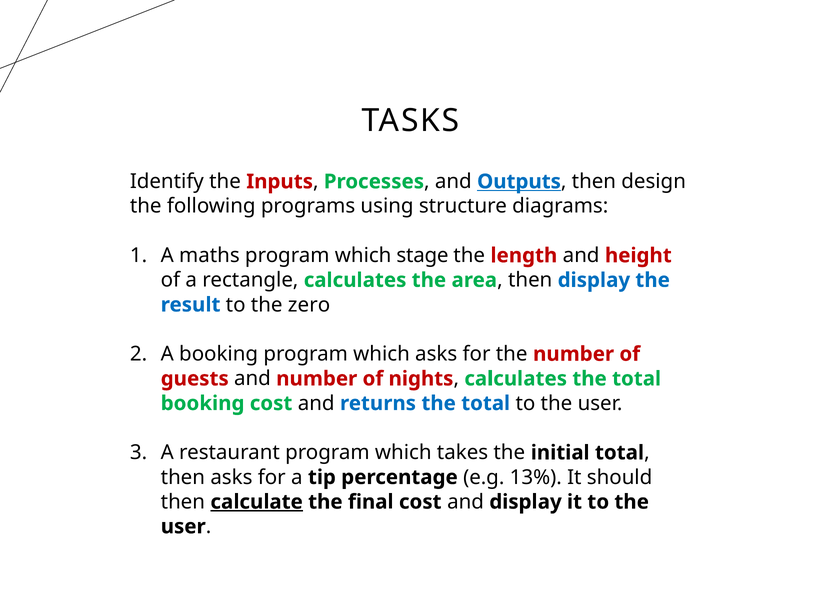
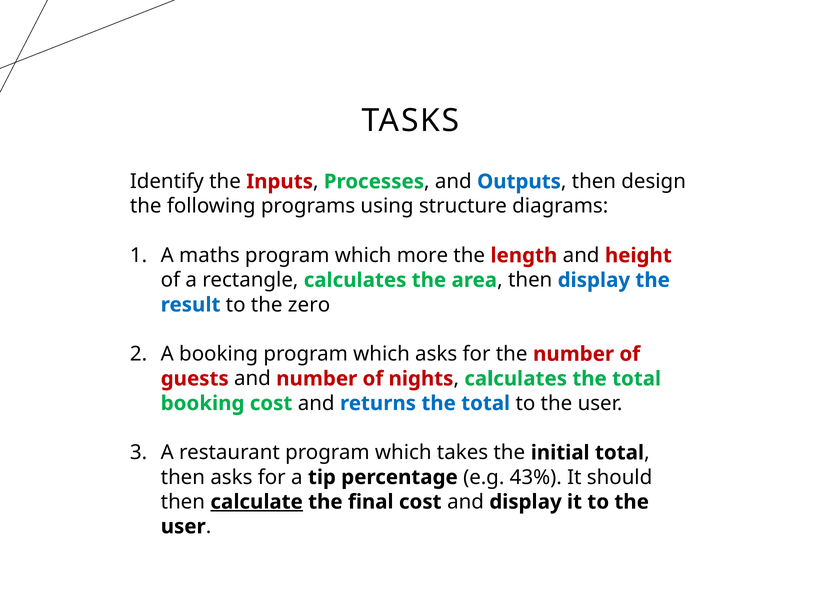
Outputs underline: present -> none
stage: stage -> more
13%: 13% -> 43%
